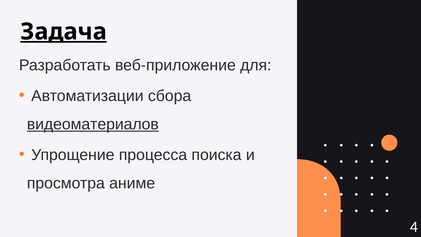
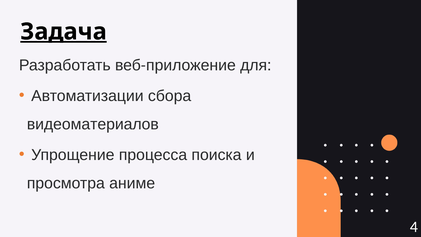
видеоматериалов underline: present -> none
